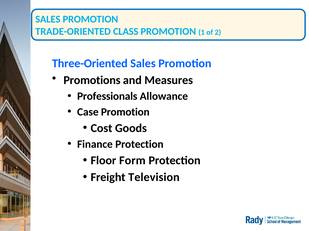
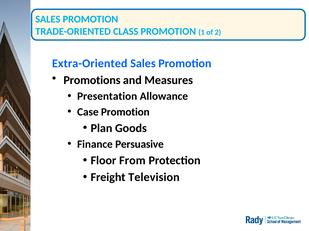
Three-Oriented: Three-Oriented -> Extra-Oriented
Professionals: Professionals -> Presentation
Cost: Cost -> Plan
Finance Protection: Protection -> Persuasive
Form: Form -> From
